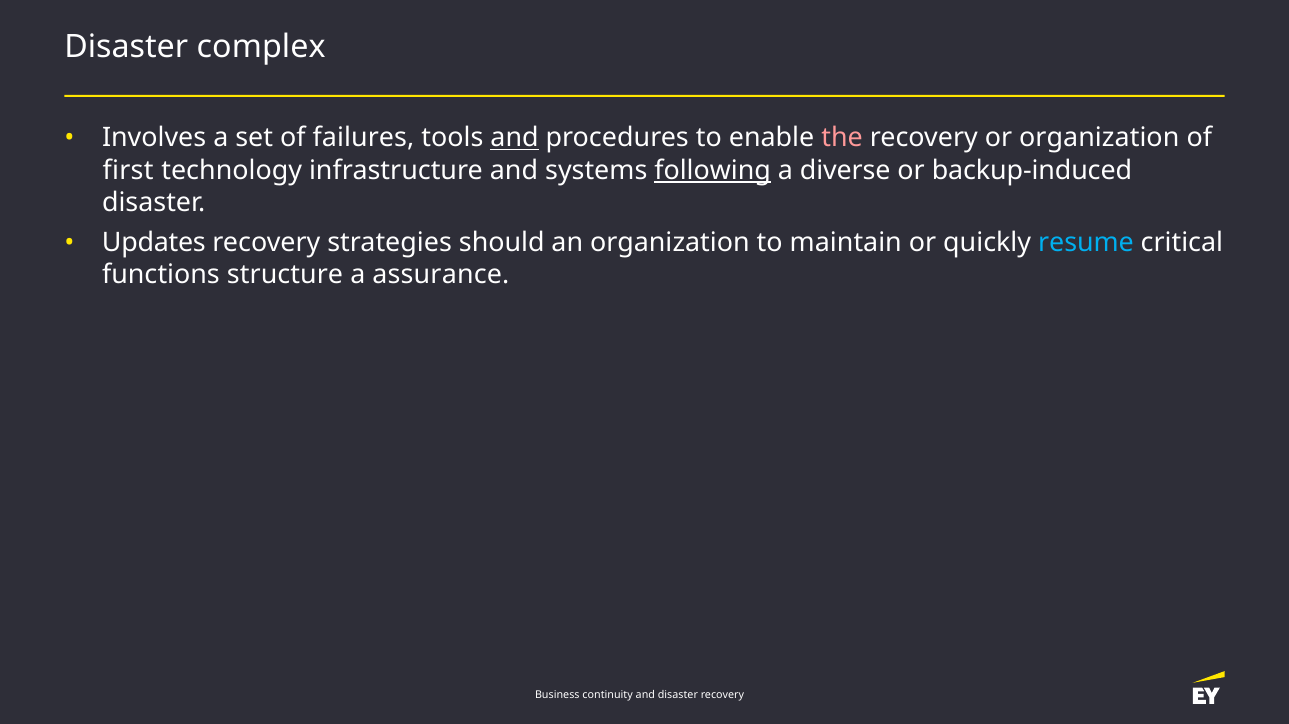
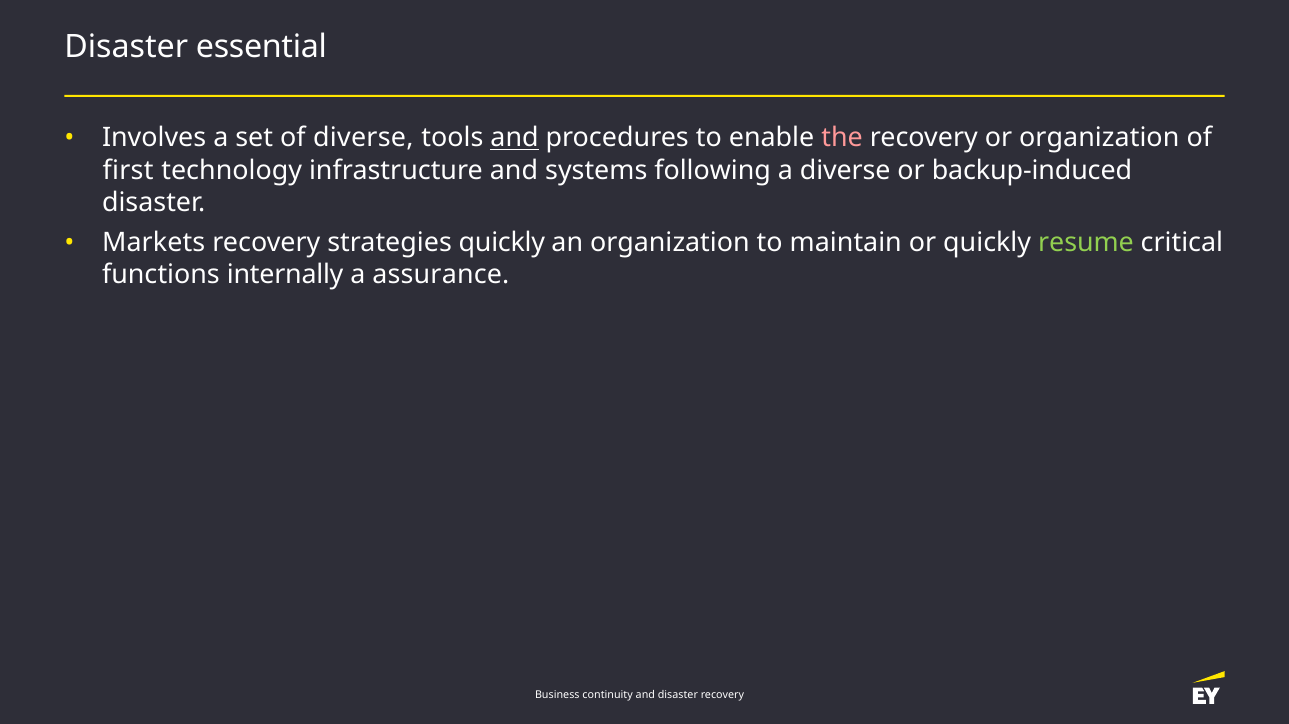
complex: complex -> essential
of failures: failures -> diverse
following underline: present -> none
Updates: Updates -> Markets
strategies should: should -> quickly
resume colour: light blue -> light green
structure: structure -> internally
